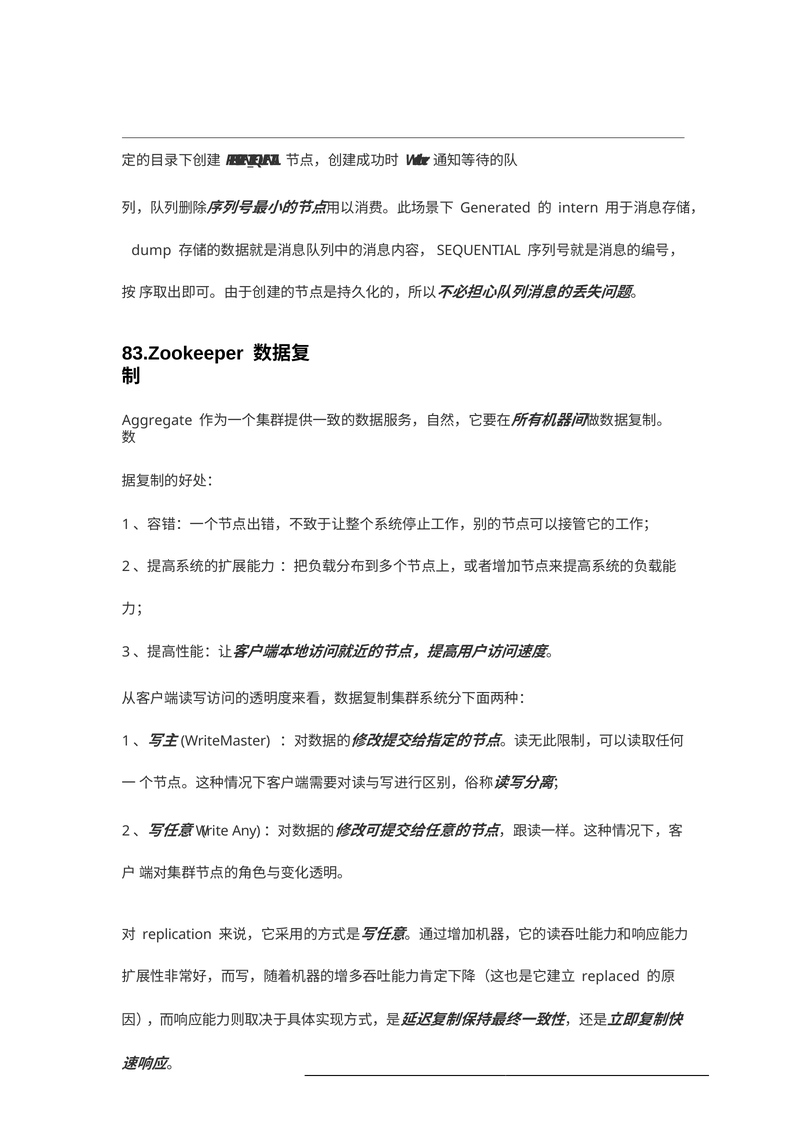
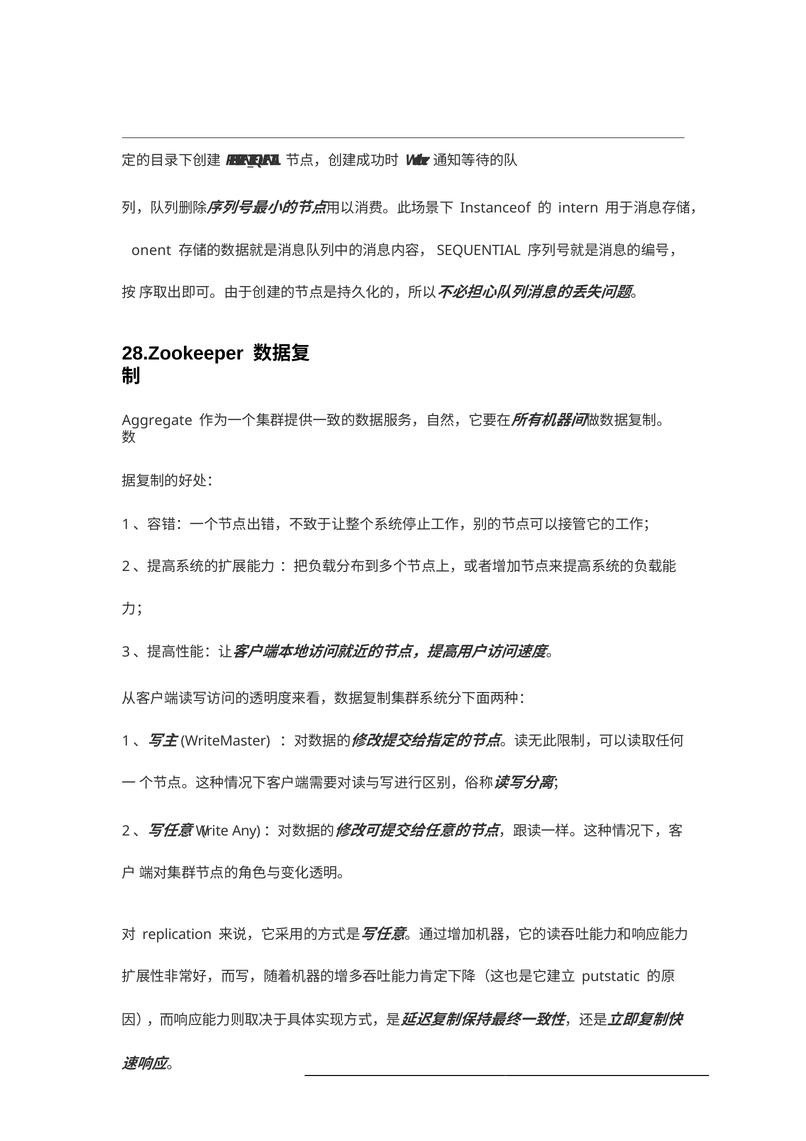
Generated: Generated -> Instanceof
dump: dump -> onent
83.Zookeeper: 83.Zookeeper -> 28.Zookeeper
replaced: replaced -> putstatic
